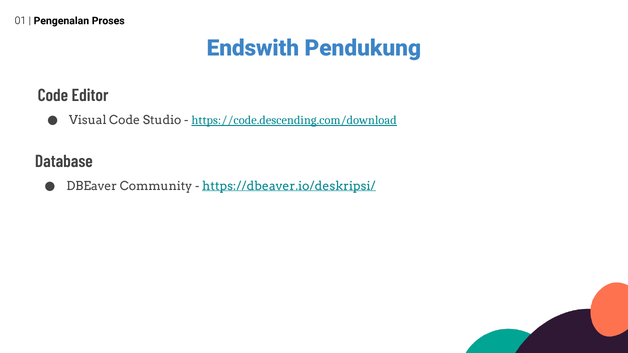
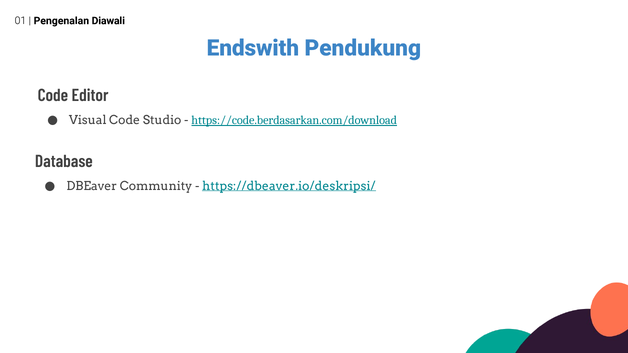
Proses: Proses -> Diawali
https://code.descending.com/download: https://code.descending.com/download -> https://code.berdasarkan.com/download
